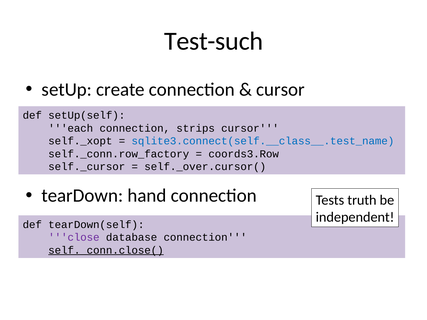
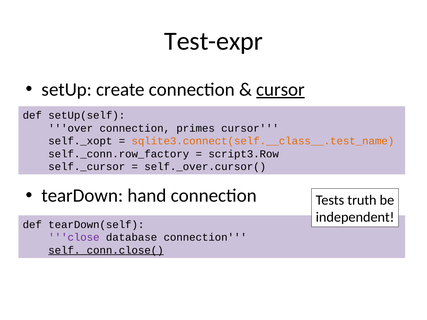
Test-such: Test-such -> Test-expr
cursor at (280, 90) underline: none -> present
each: each -> over
strips: strips -> primes
sqlite3.connect(self.__class__.test_name colour: blue -> orange
coords3.Row: coords3.Row -> script3.Row
